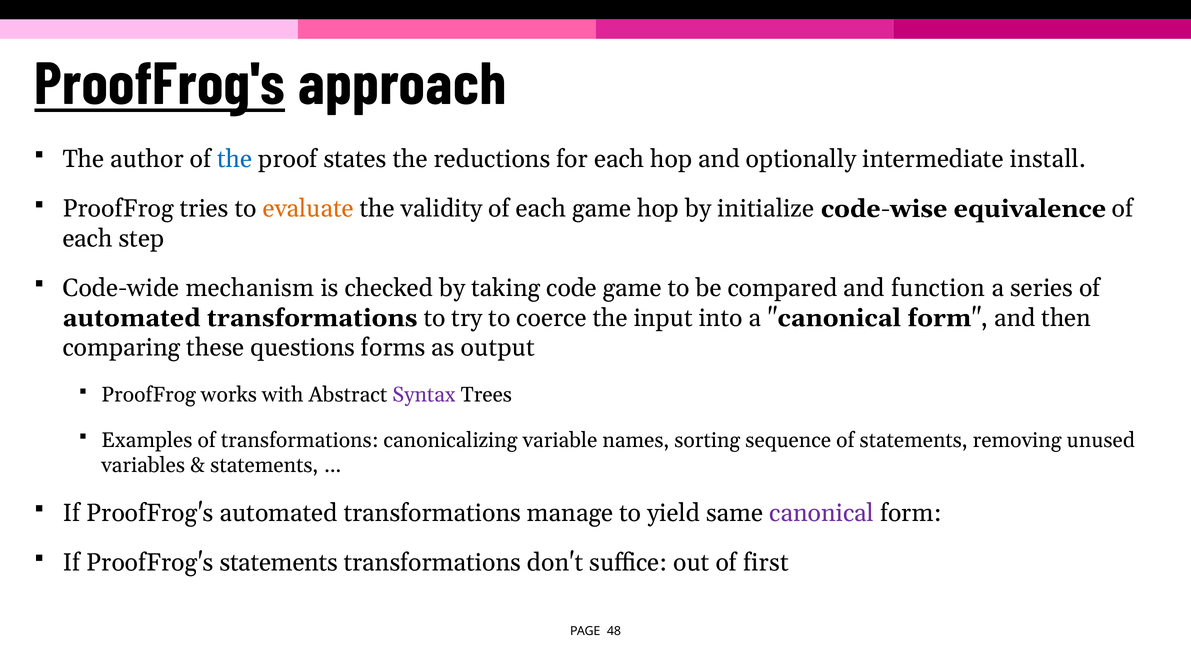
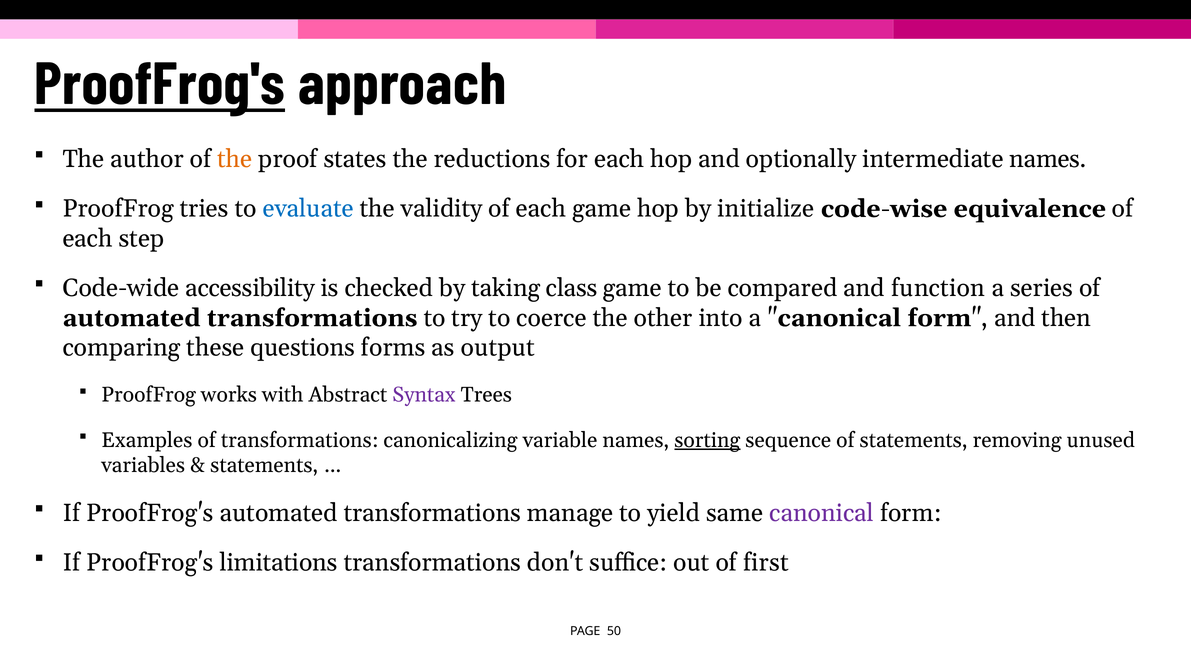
the at (235, 159) colour: blue -> orange
intermediate install: install -> names
evaluate colour: orange -> blue
mechanism: mechanism -> accessibility
code: code -> class
input: input -> other
sorting underline: none -> present
ProofFrog's statements: statements -> limitations
48: 48 -> 50
